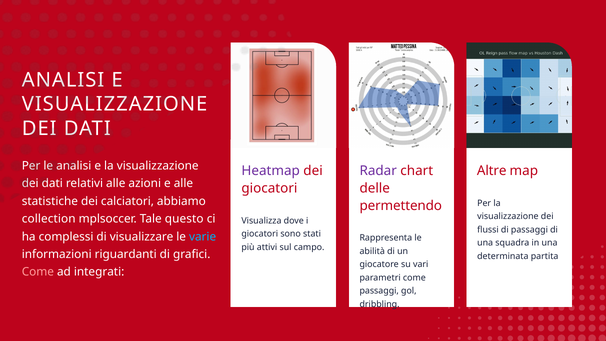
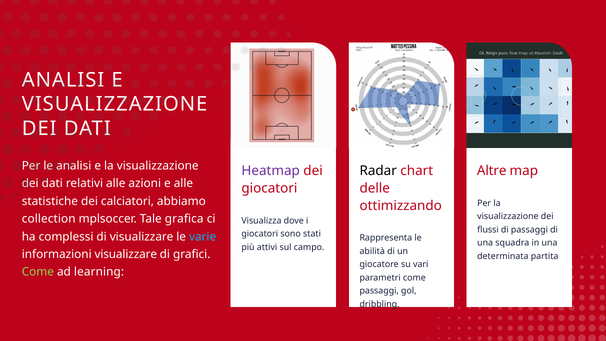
Radar colour: purple -> black
permettendo: permettendo -> ottimizzando
questo: questo -> grafica
informazioni riguardanti: riguardanti -> visualizzare
Come at (38, 272) colour: pink -> light green
integrati: integrati -> learning
